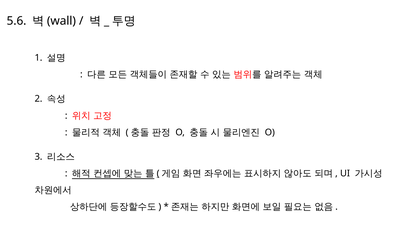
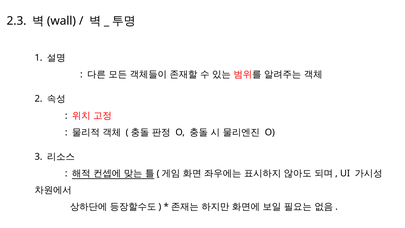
5.6: 5.6 -> 2.3
